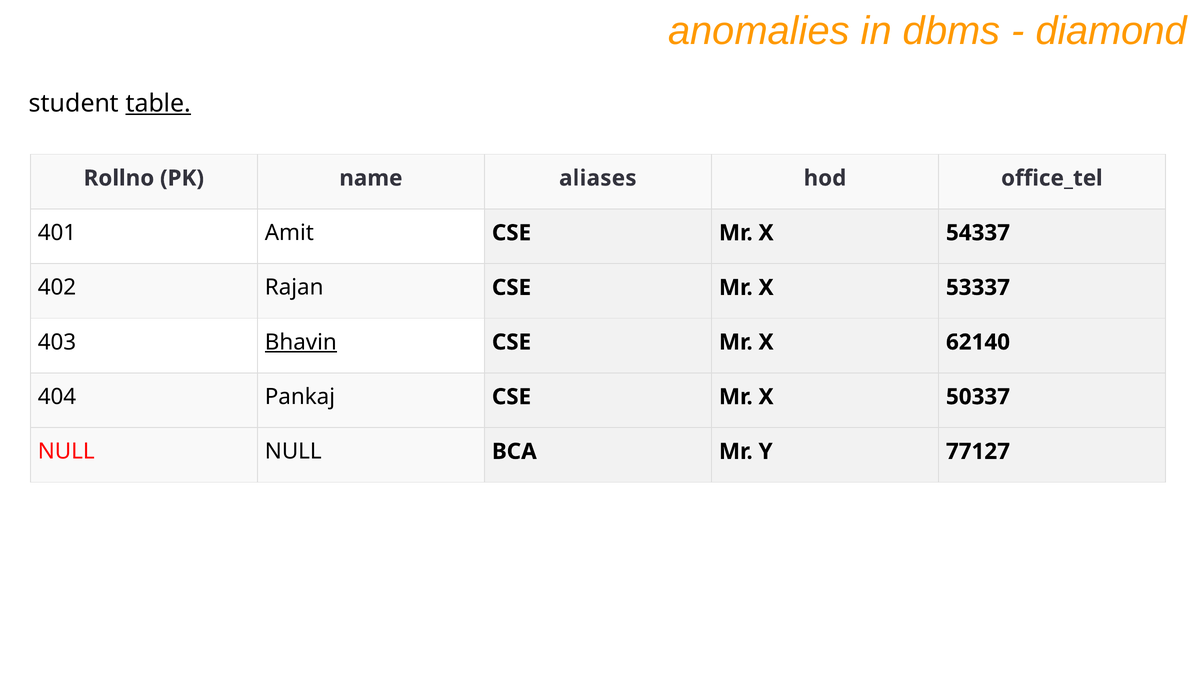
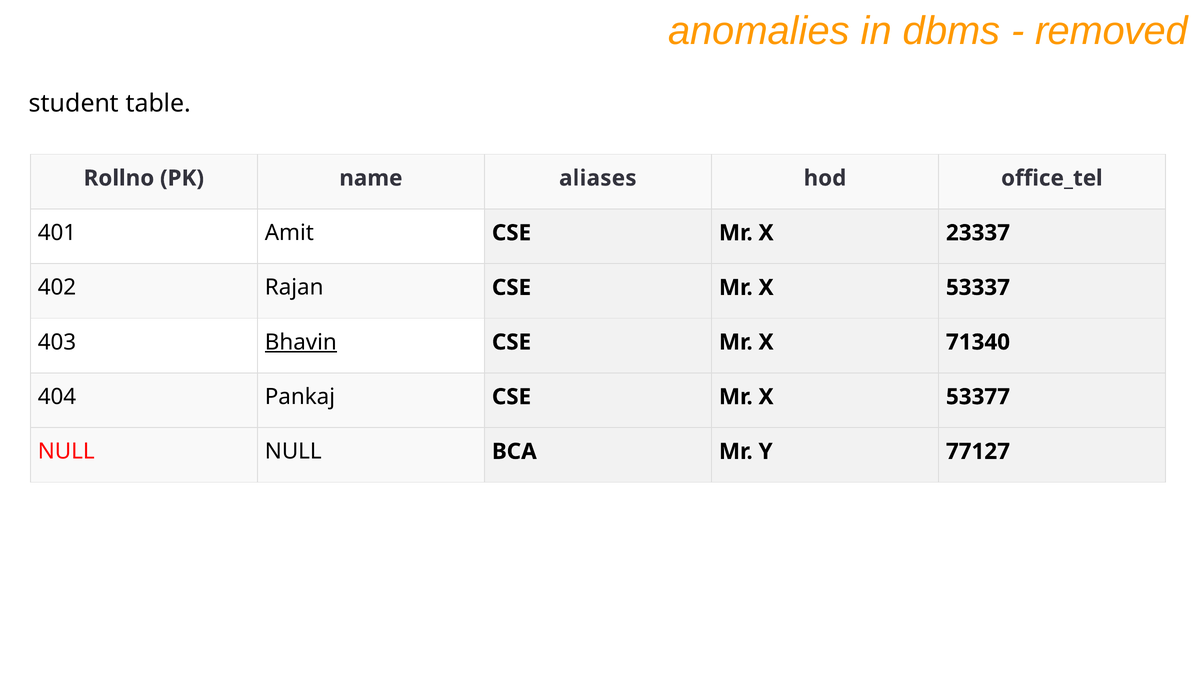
diamond: diamond -> removed
table underline: present -> none
54337: 54337 -> 23337
62140: 62140 -> 71340
50337: 50337 -> 53377
